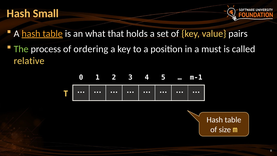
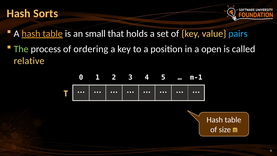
Small: Small -> Sorts
what: what -> small
pairs colour: white -> light blue
must: must -> open
